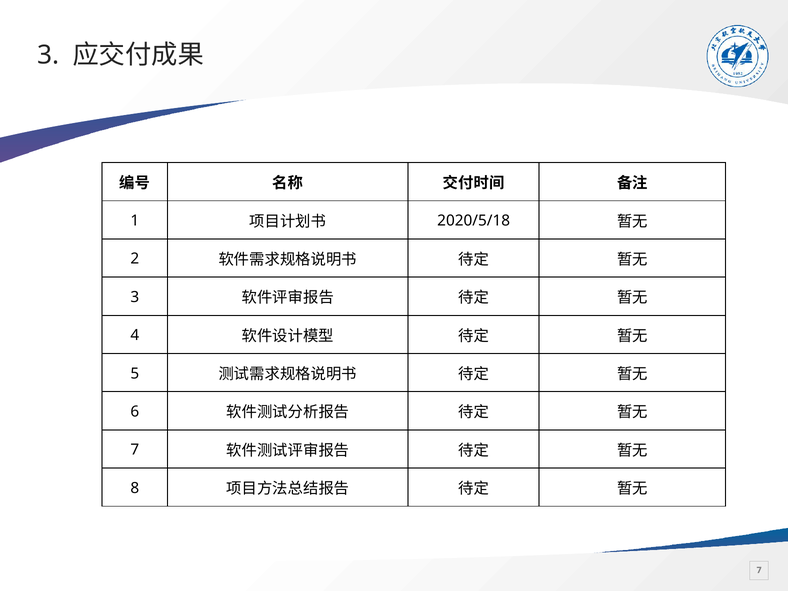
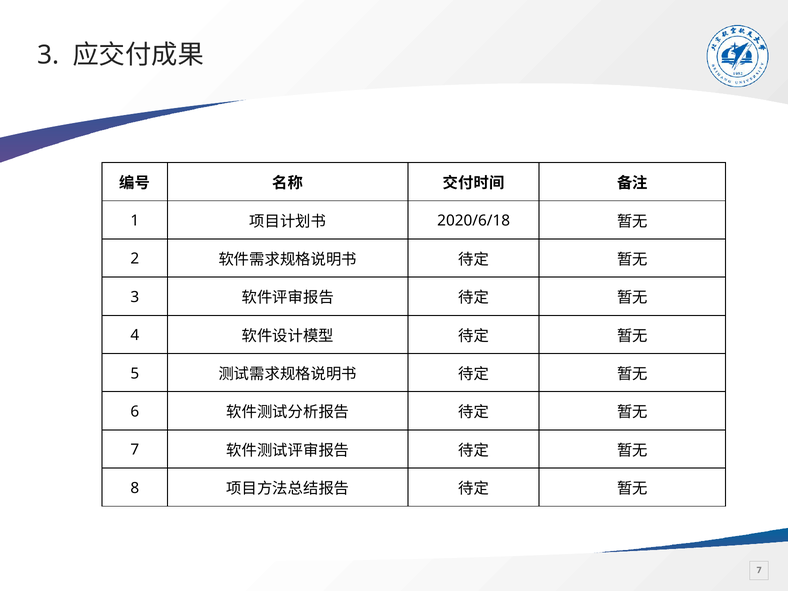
2020/5/18: 2020/5/18 -> 2020/6/18
